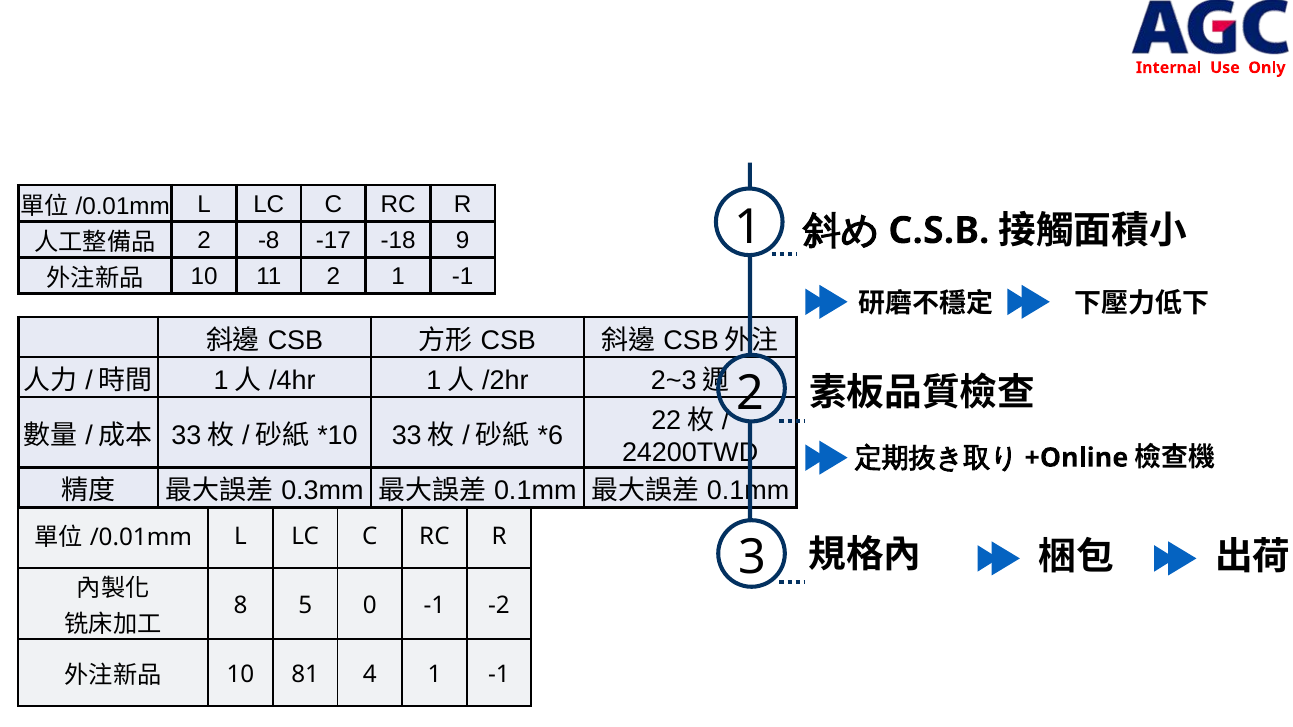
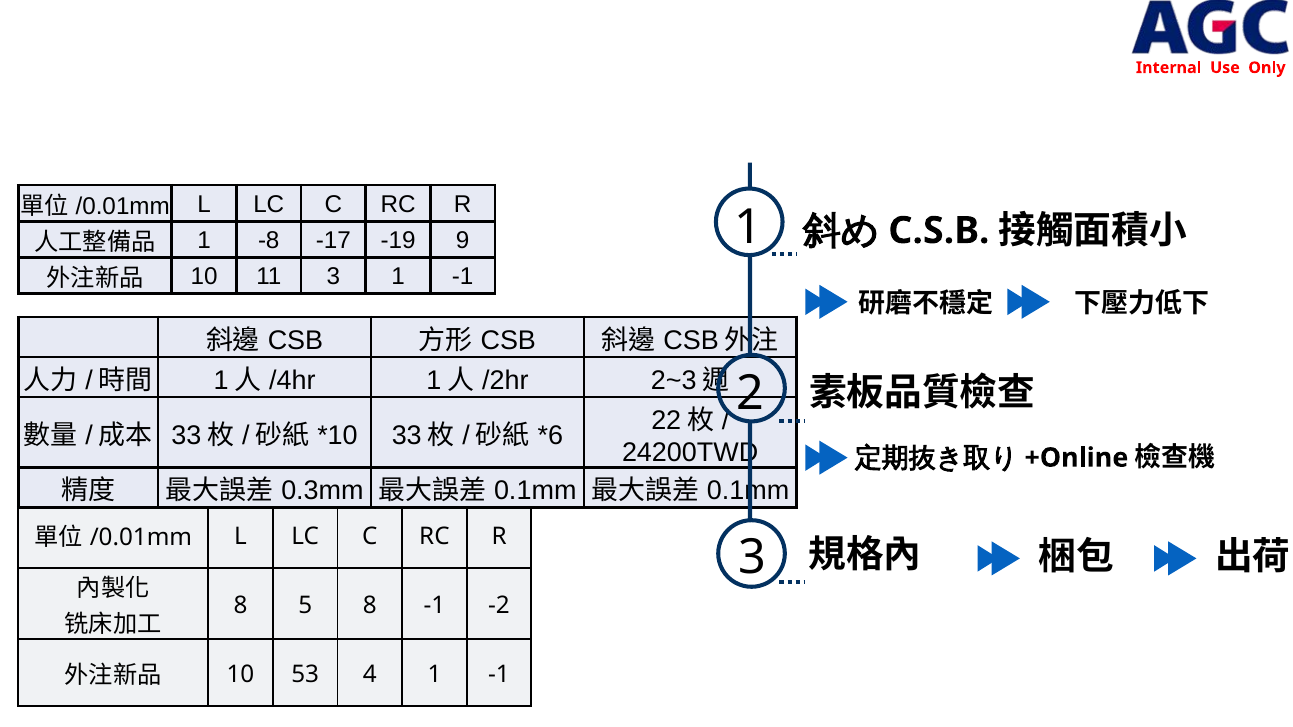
2 at (204, 240): 2 -> 1
-18: -18 -> -19
11 2: 2 -> 3
5 0: 0 -> 8
81: 81 -> 53
